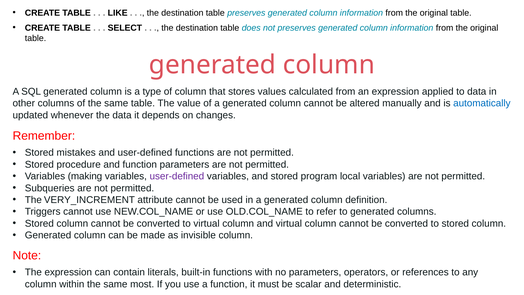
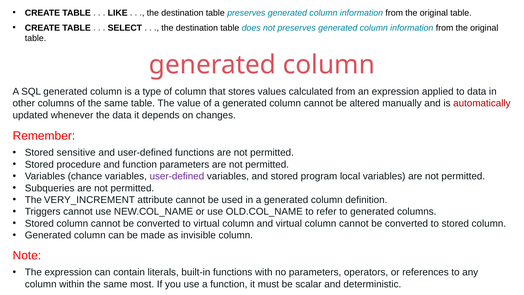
automatically colour: blue -> red
mistakes: mistakes -> sensitive
making: making -> chance
